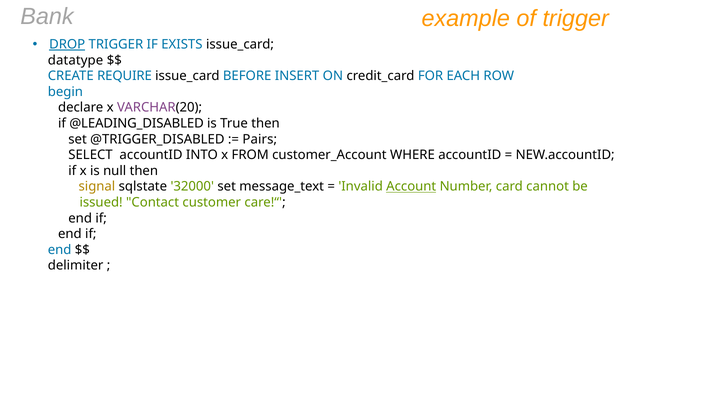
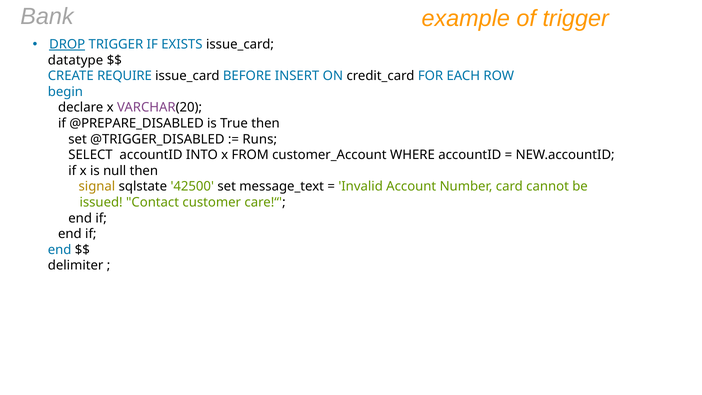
@LEADING_DISABLED: @LEADING_DISABLED -> @PREPARE_DISABLED
Pairs: Pairs -> Runs
32000: 32000 -> 42500
Account underline: present -> none
